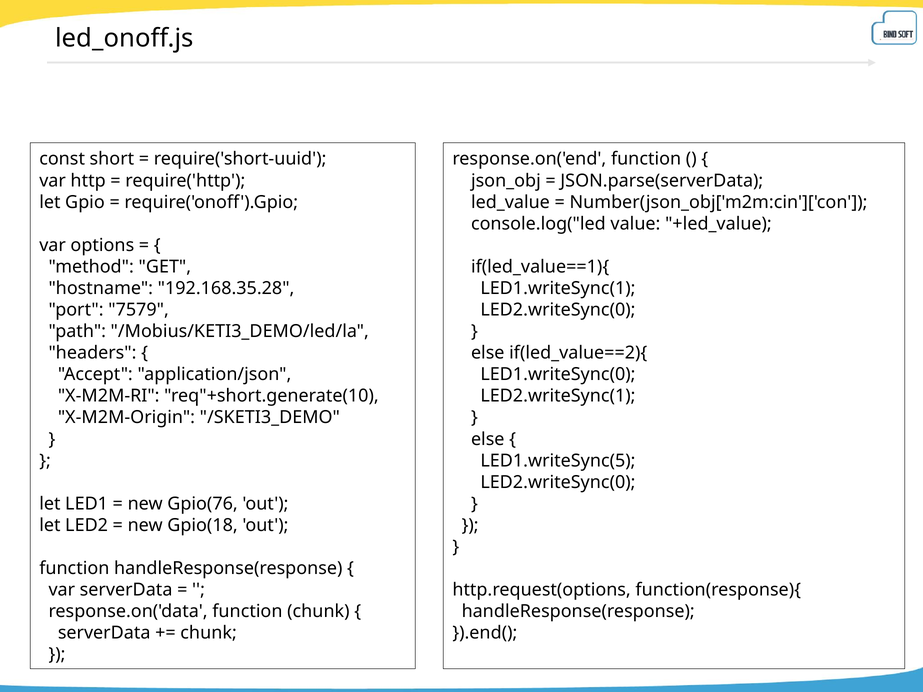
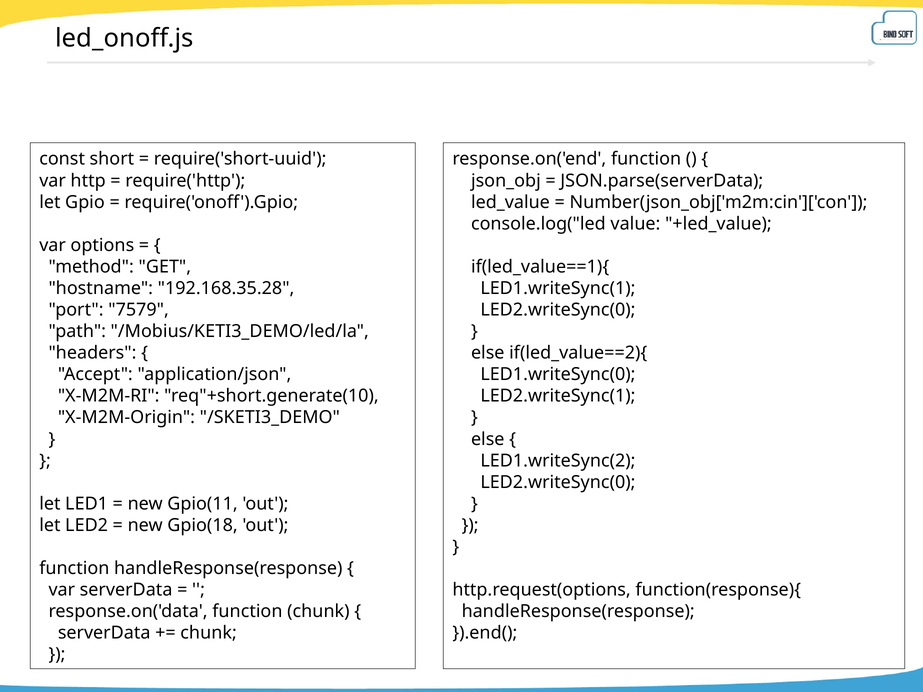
LED1.writeSync(5: LED1.writeSync(5 -> LED1.writeSync(2
Gpio(76: Gpio(76 -> Gpio(11
